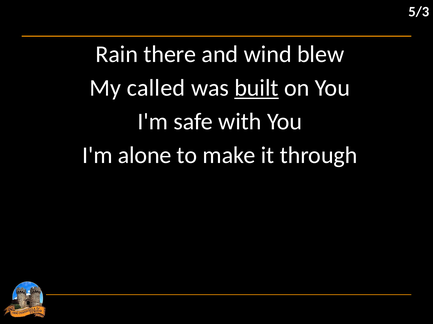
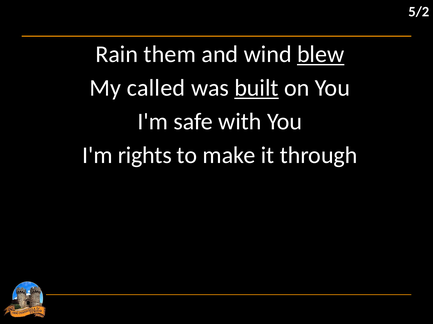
5/3: 5/3 -> 5/2
there: there -> them
blew underline: none -> present
alone: alone -> rights
